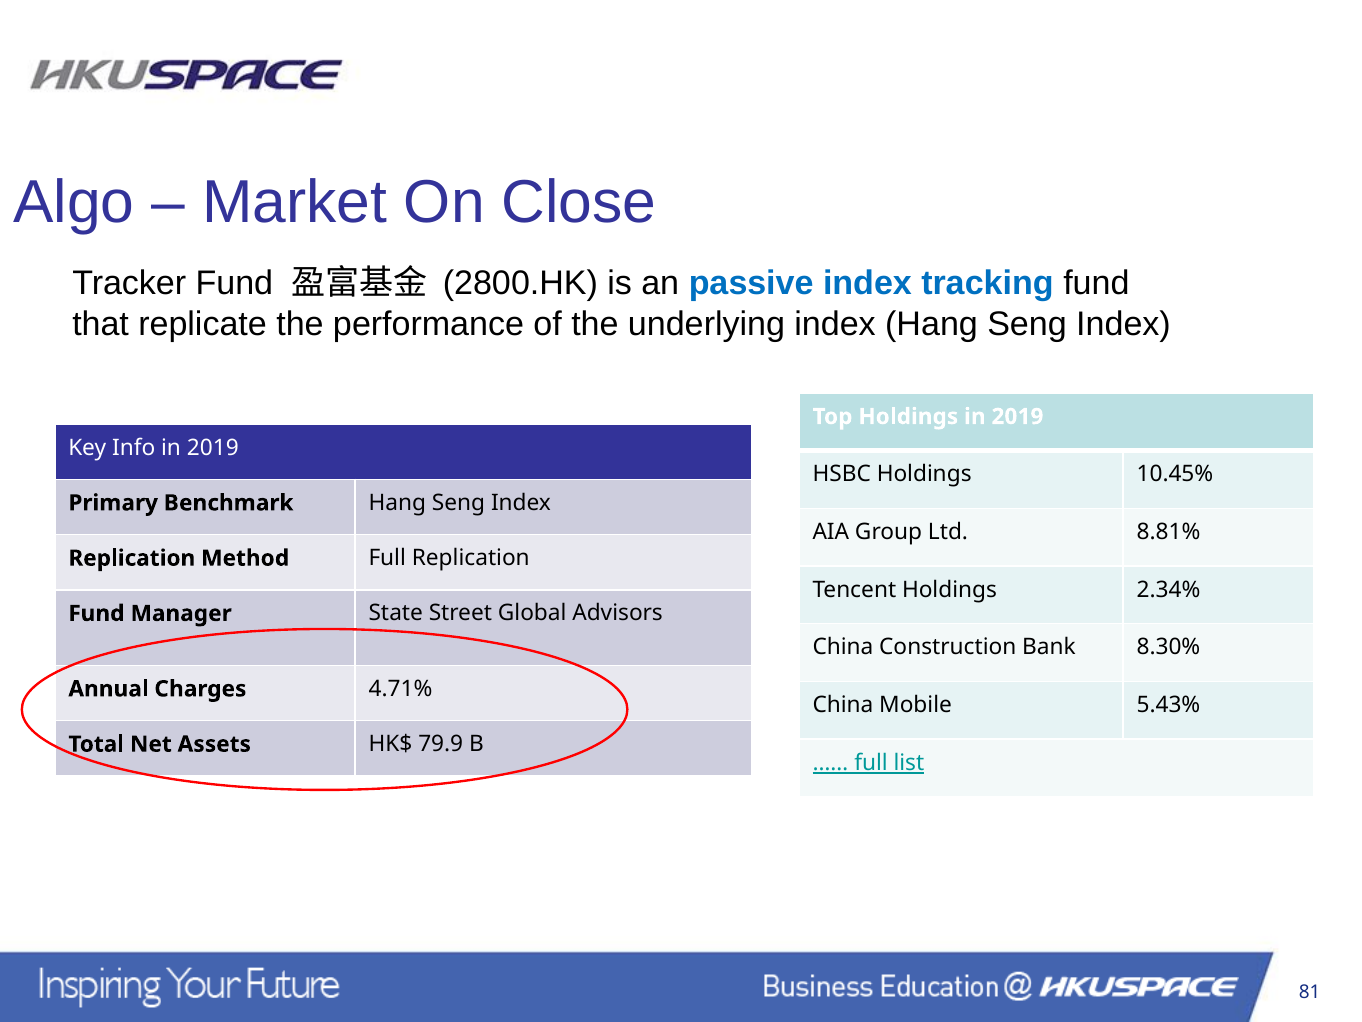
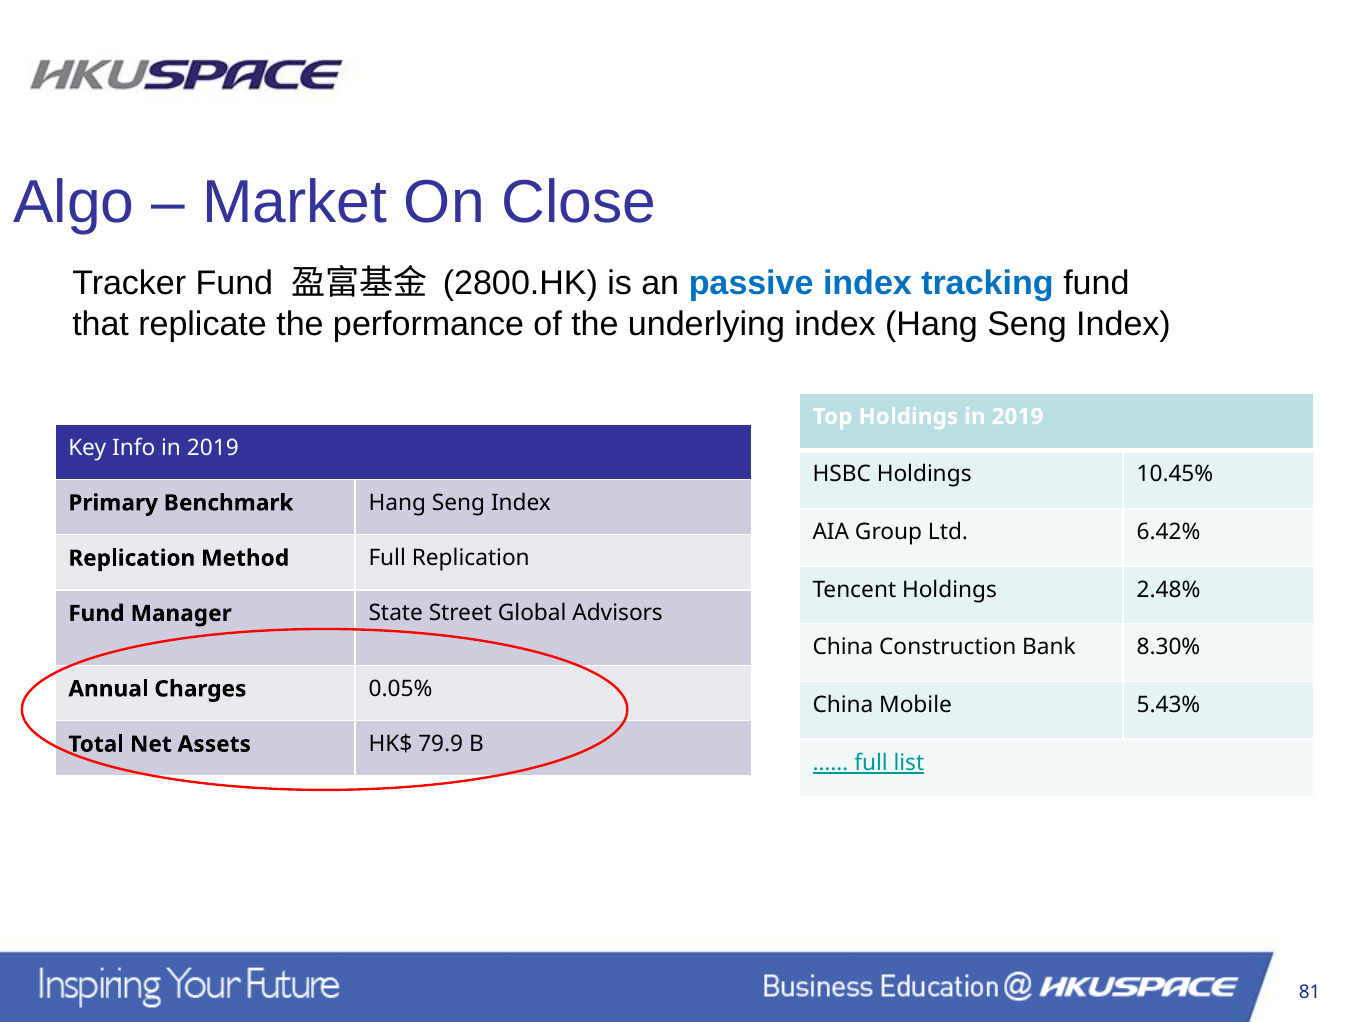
8.81%: 8.81% -> 6.42%
2.34%: 2.34% -> 2.48%
4.71%: 4.71% -> 0.05%
